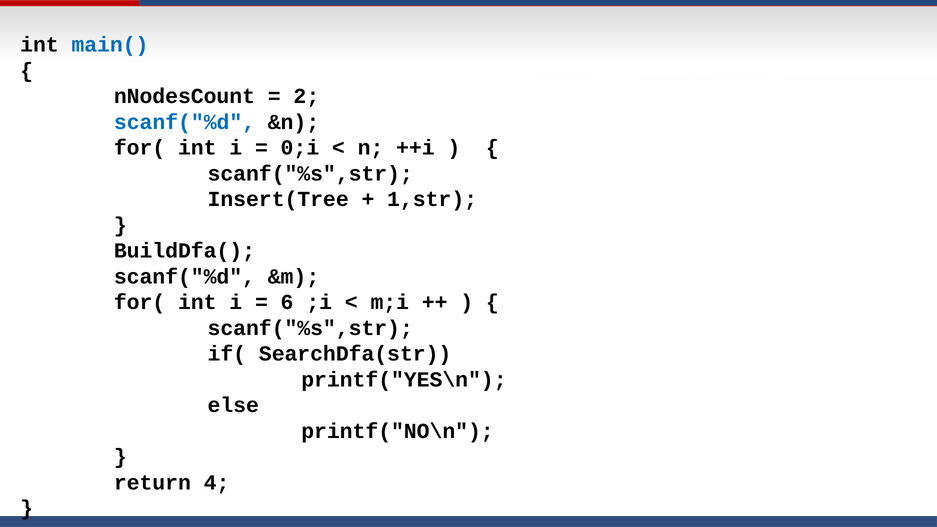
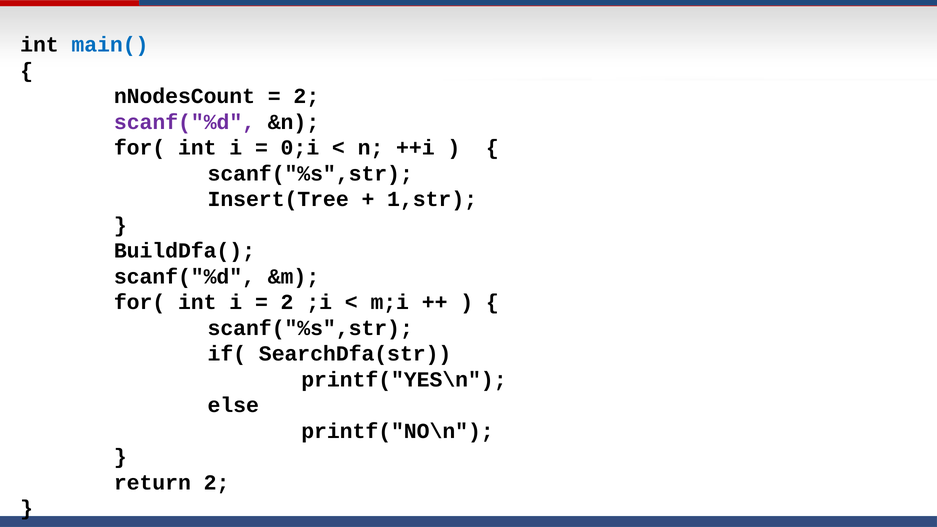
scanf("%d at (185, 122) colour: blue -> purple
6 at (287, 302): 6 -> 2
return 4: 4 -> 2
